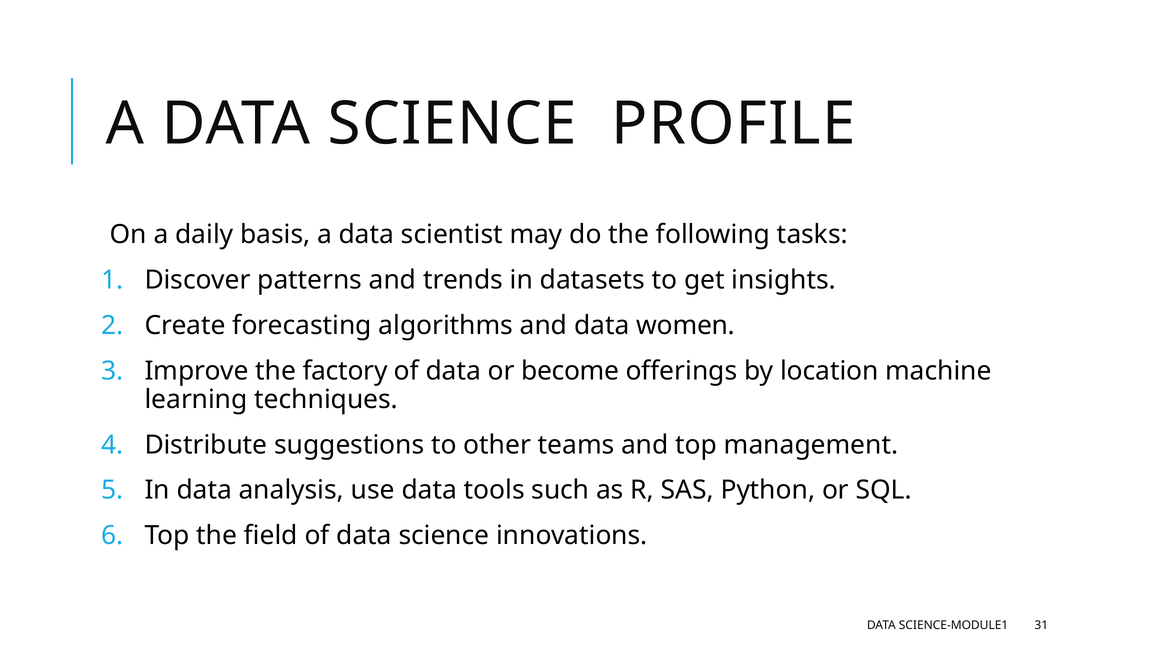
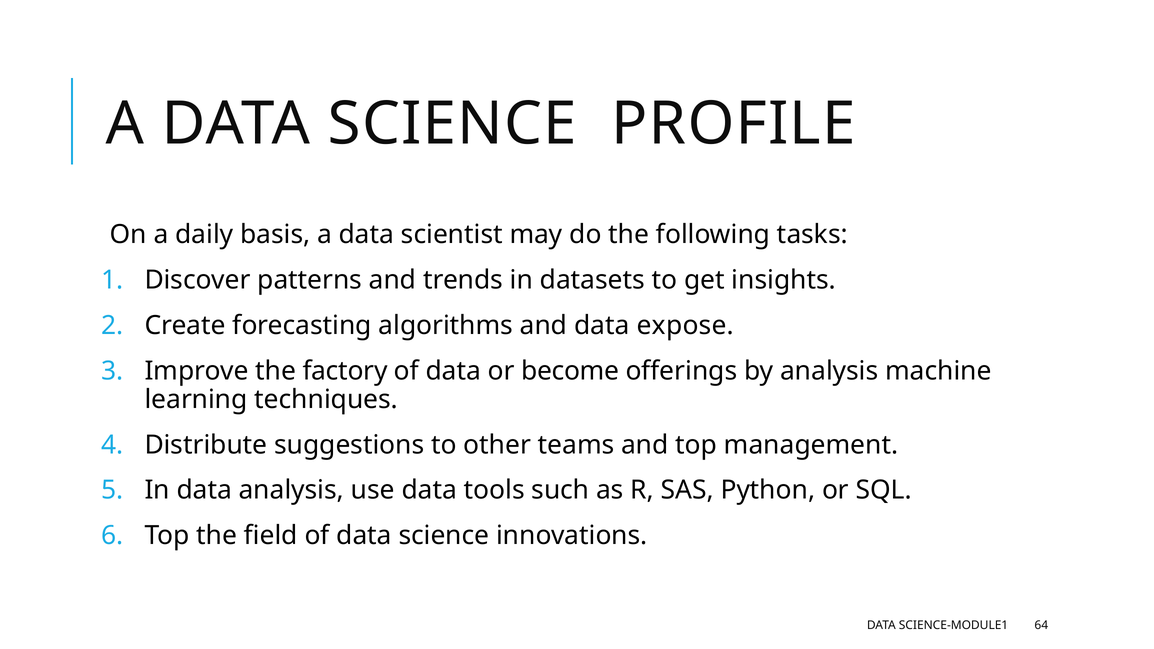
women: women -> expose
by location: location -> analysis
31: 31 -> 64
